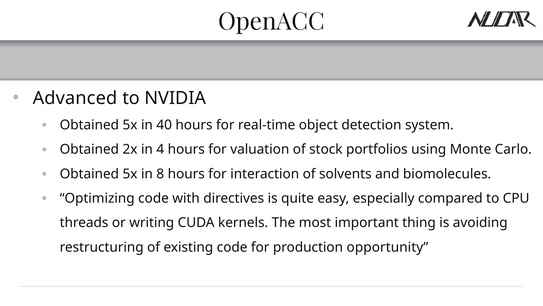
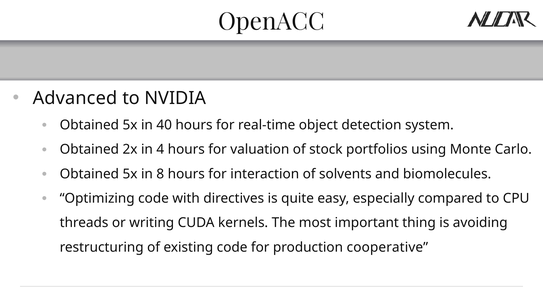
opportunity: opportunity -> cooperative
